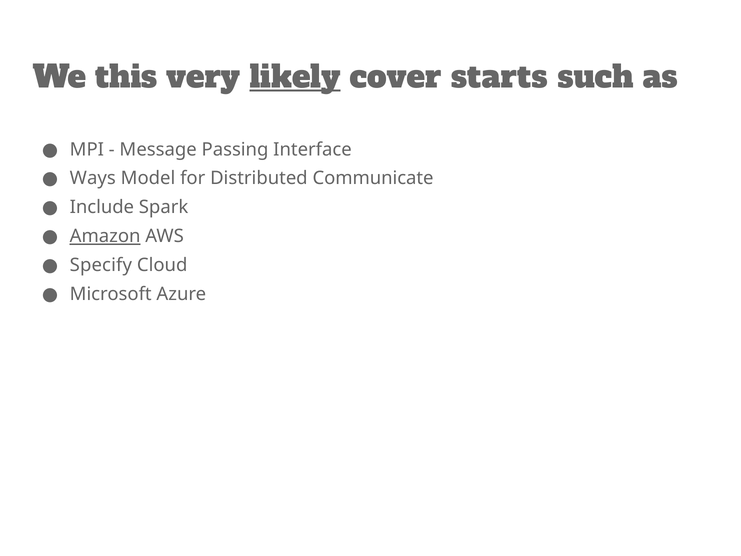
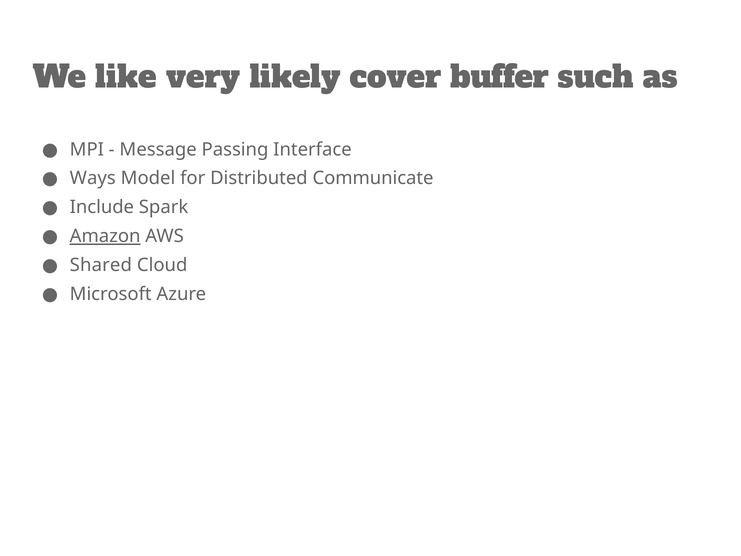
this: this -> like
likely underline: present -> none
starts: starts -> buffer
Specify: Specify -> Shared
